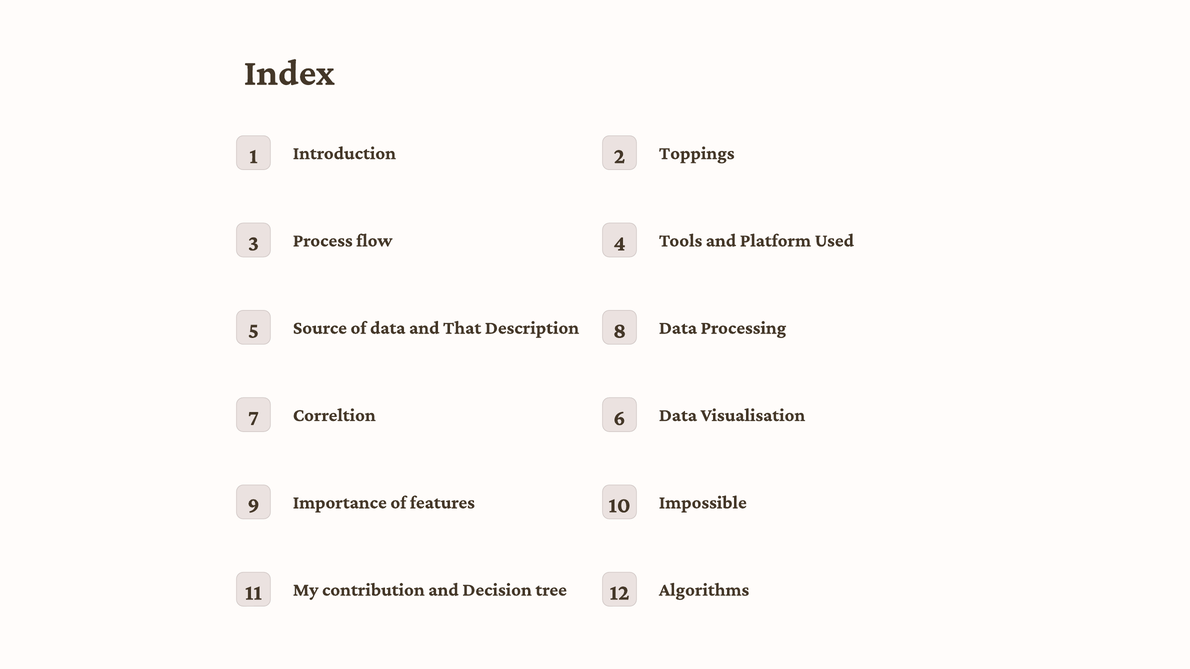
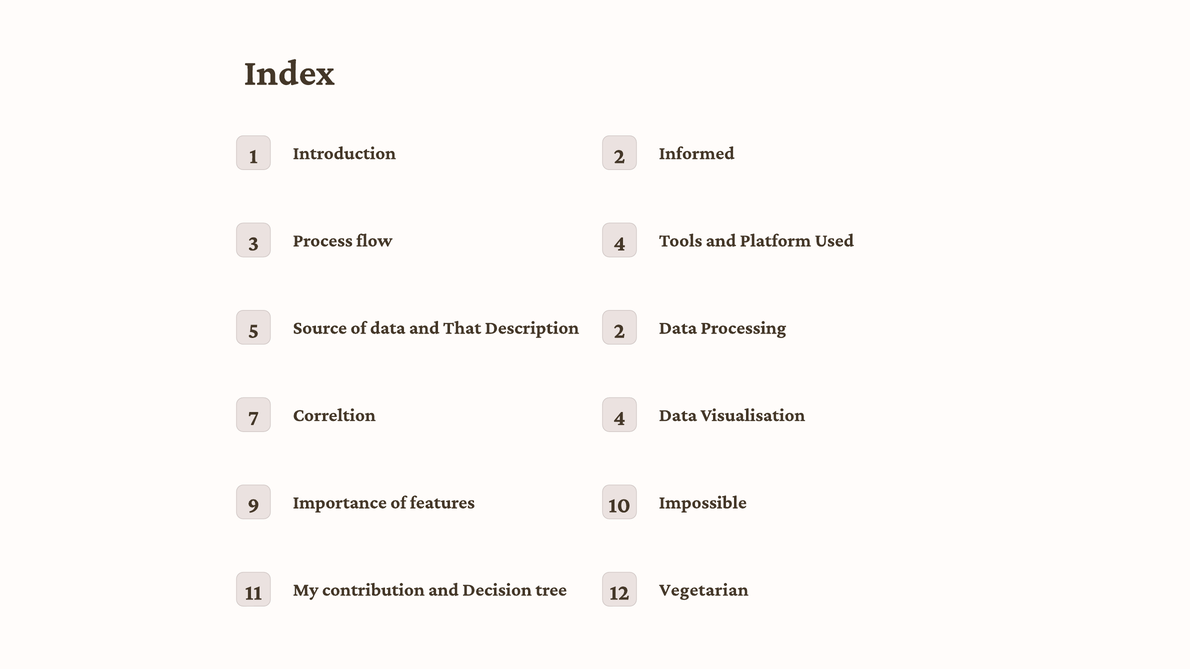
Toppings: Toppings -> Informed
Description 8: 8 -> 2
Correltion 6: 6 -> 4
Algorithms: Algorithms -> Vegetarian
